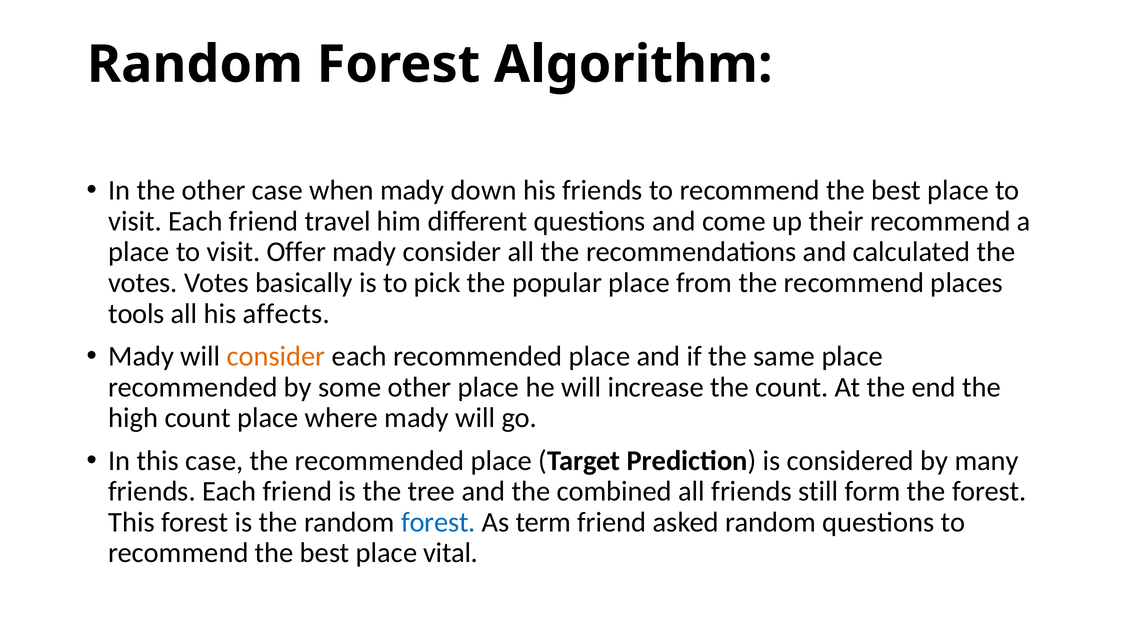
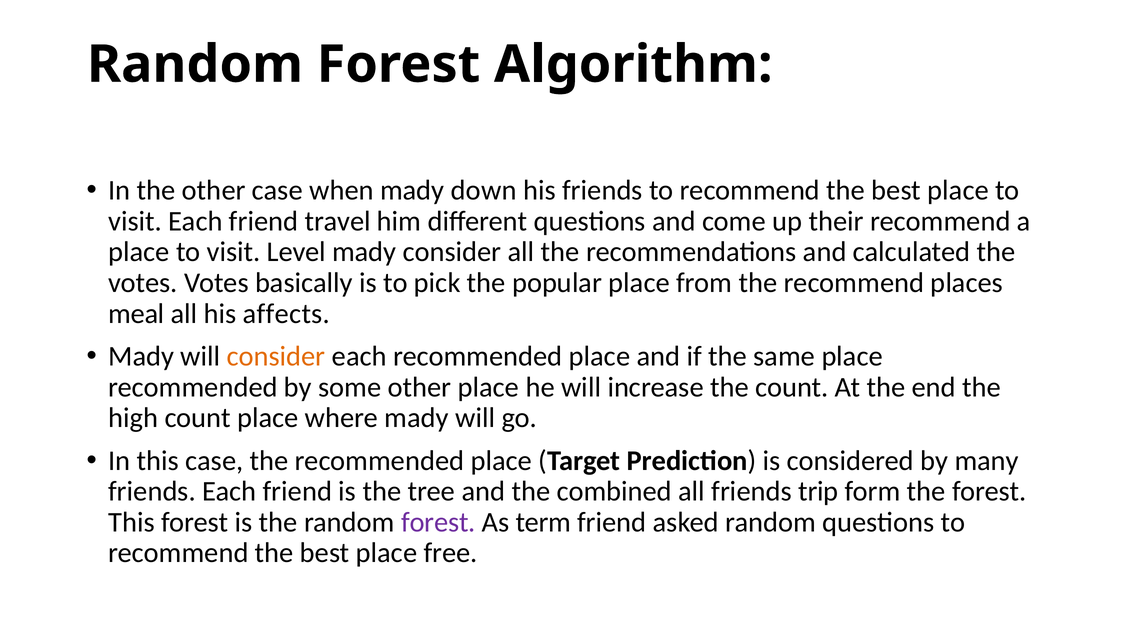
Offer: Offer -> Level
tools: tools -> meal
still: still -> trip
forest at (438, 522) colour: blue -> purple
vital: vital -> free
